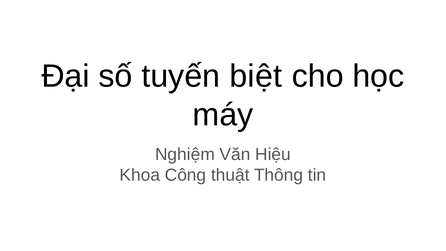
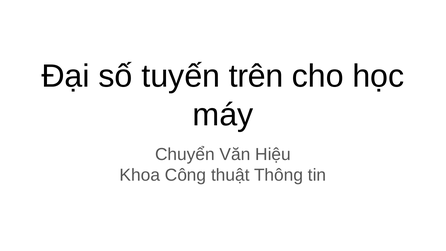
biệt: biệt -> trên
Nghiệm: Nghiệm -> Chuyển
